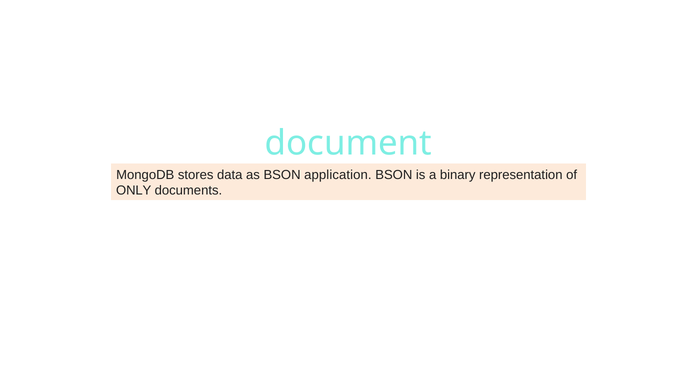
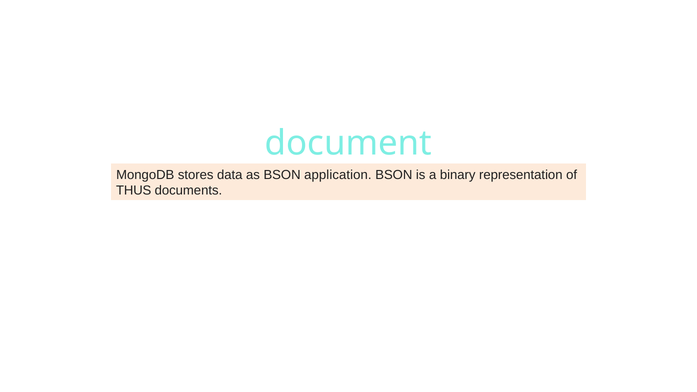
ONLY: ONLY -> THUS
